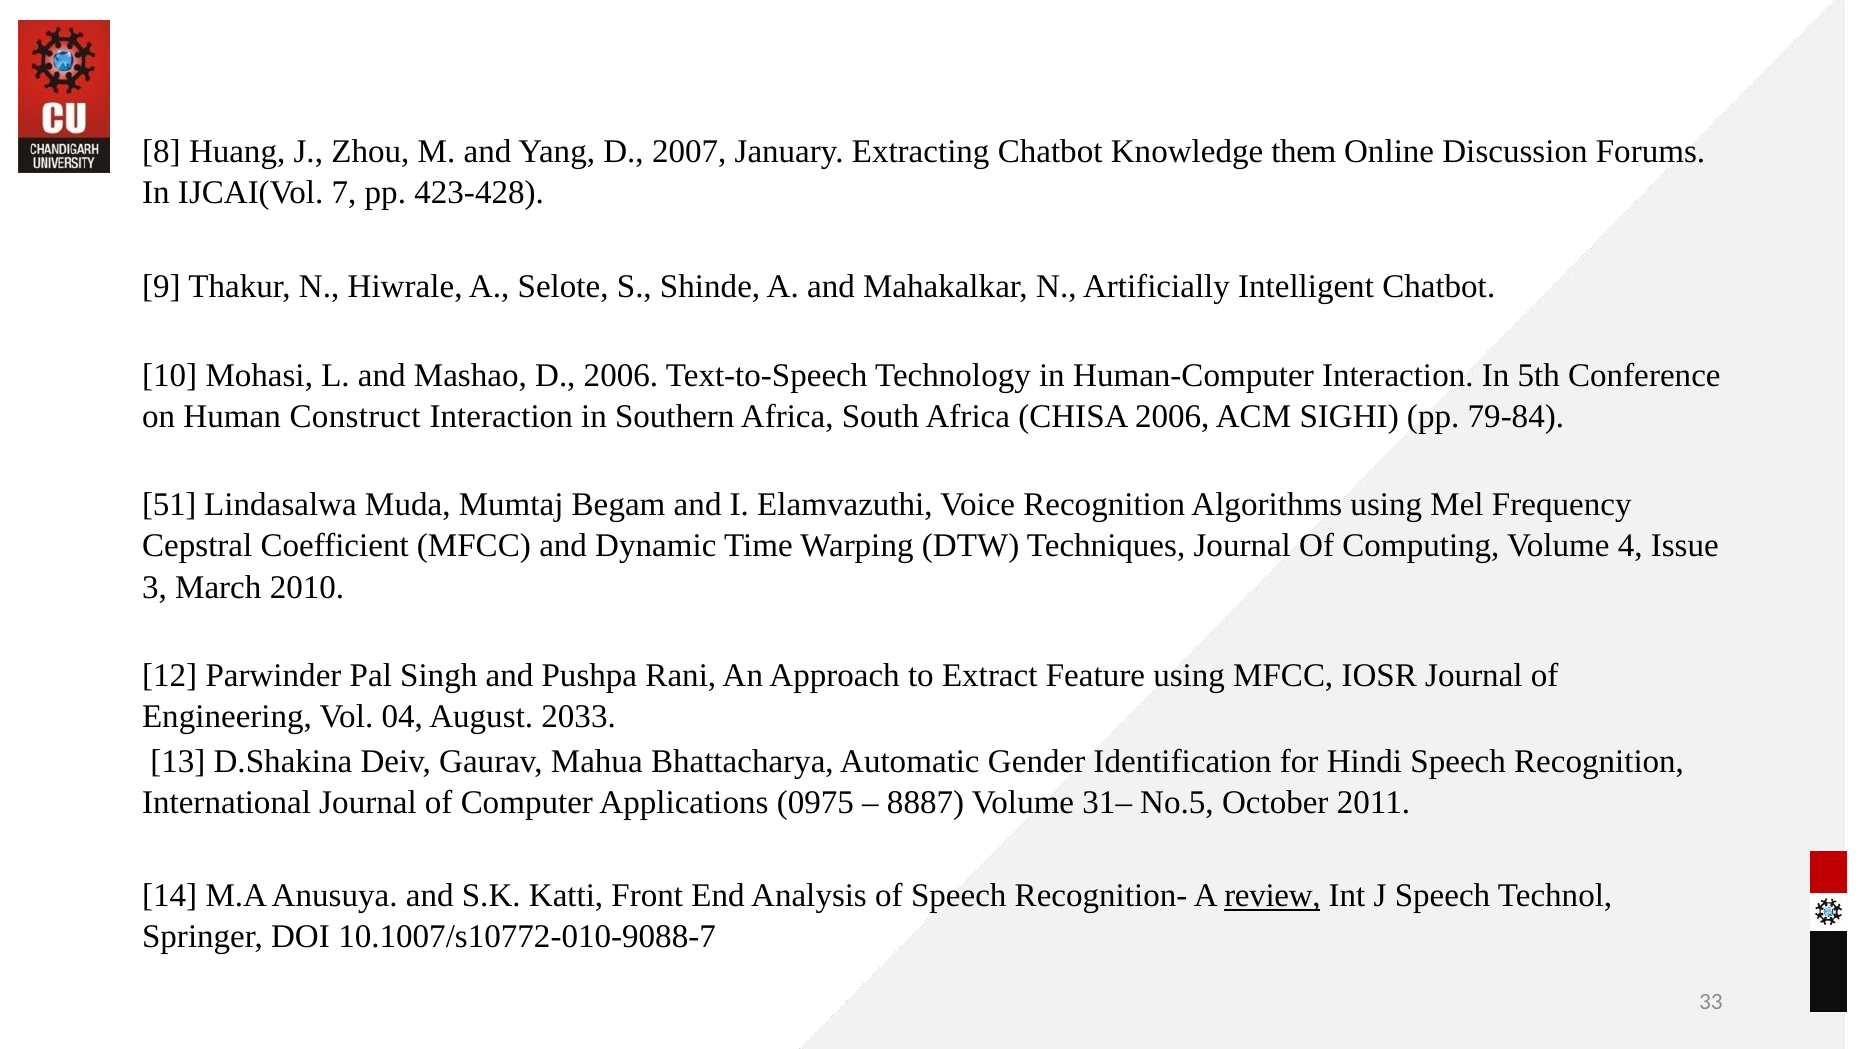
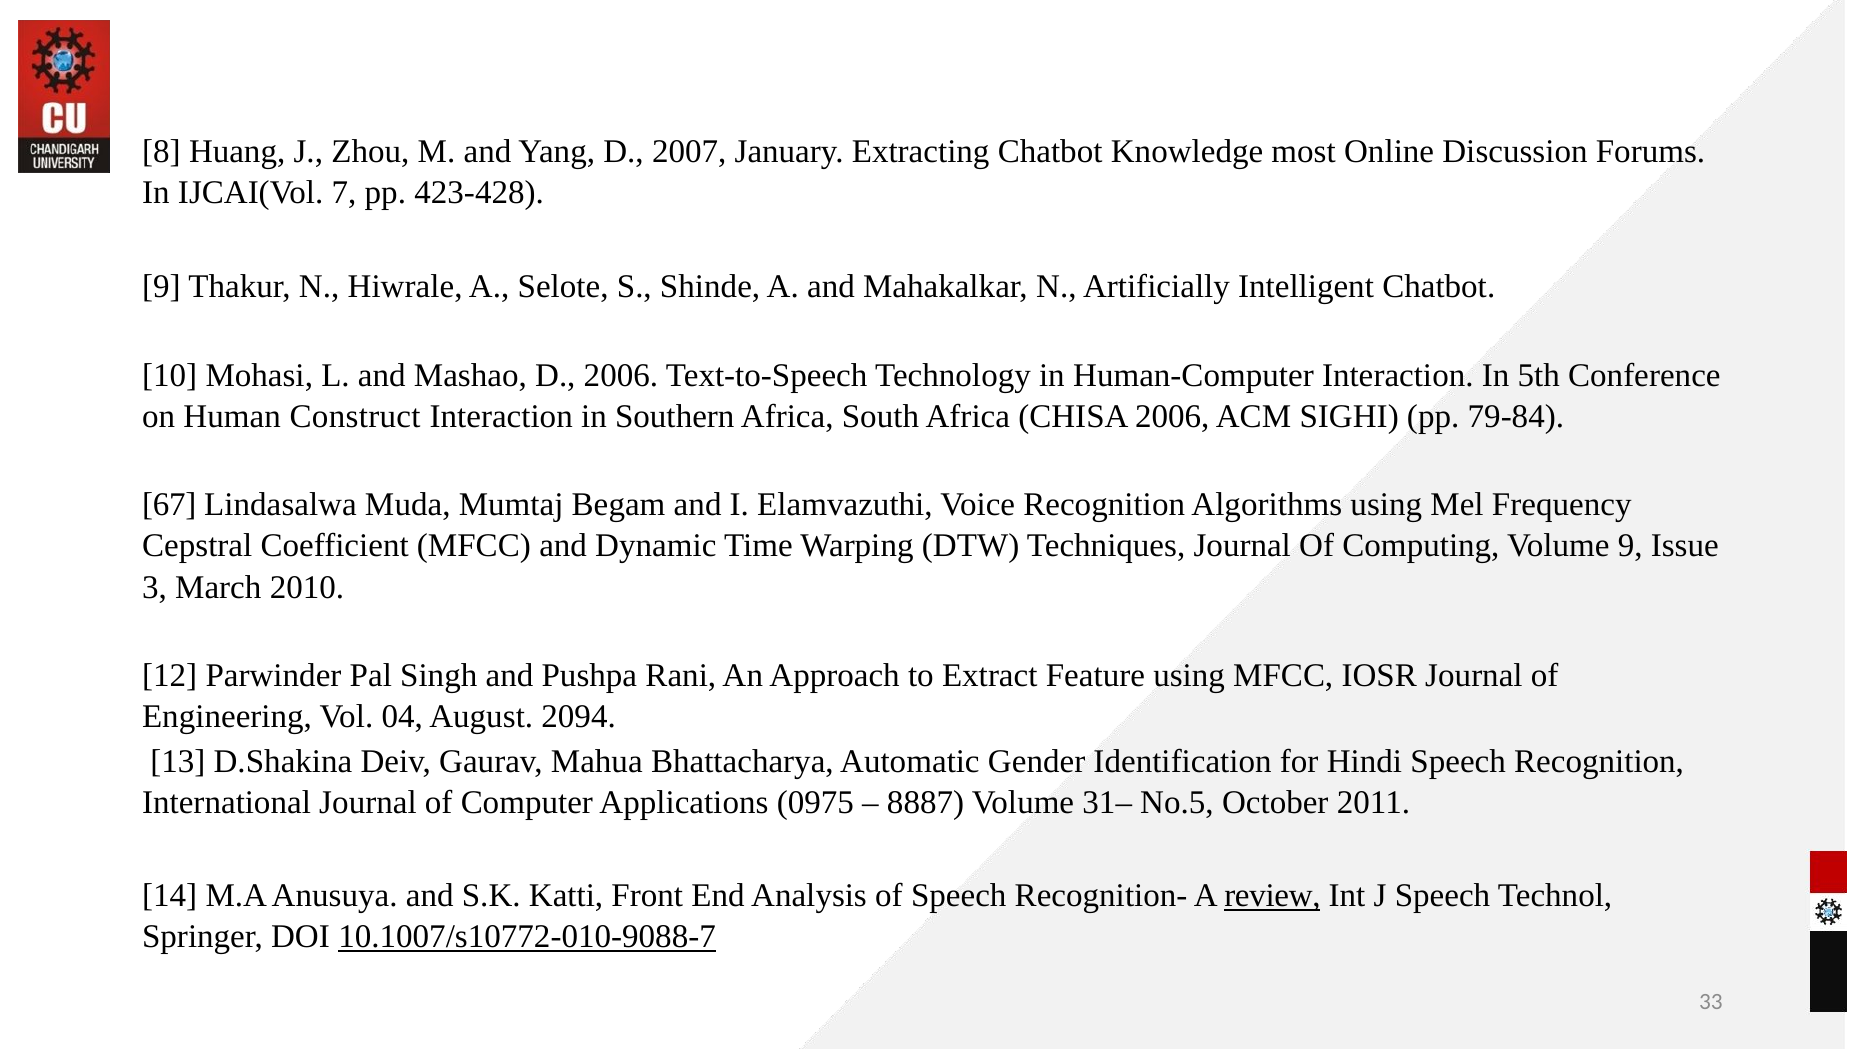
them: them -> most
51: 51 -> 67
Volume 4: 4 -> 9
2033: 2033 -> 2094
10.1007/s10772-010-9088-7 underline: none -> present
